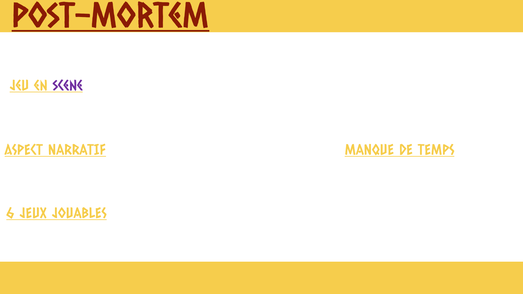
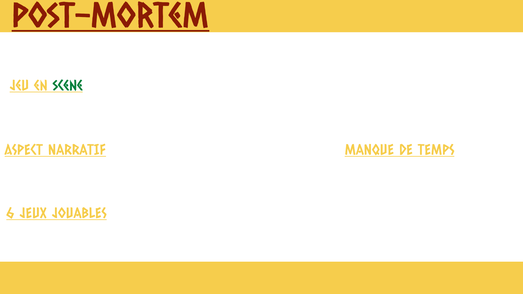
scene colour: purple -> green
